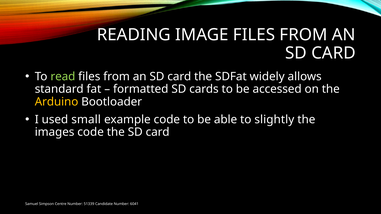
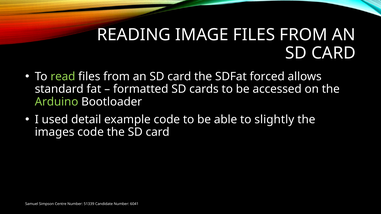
widely: widely -> forced
Arduino colour: yellow -> light green
small: small -> detail
